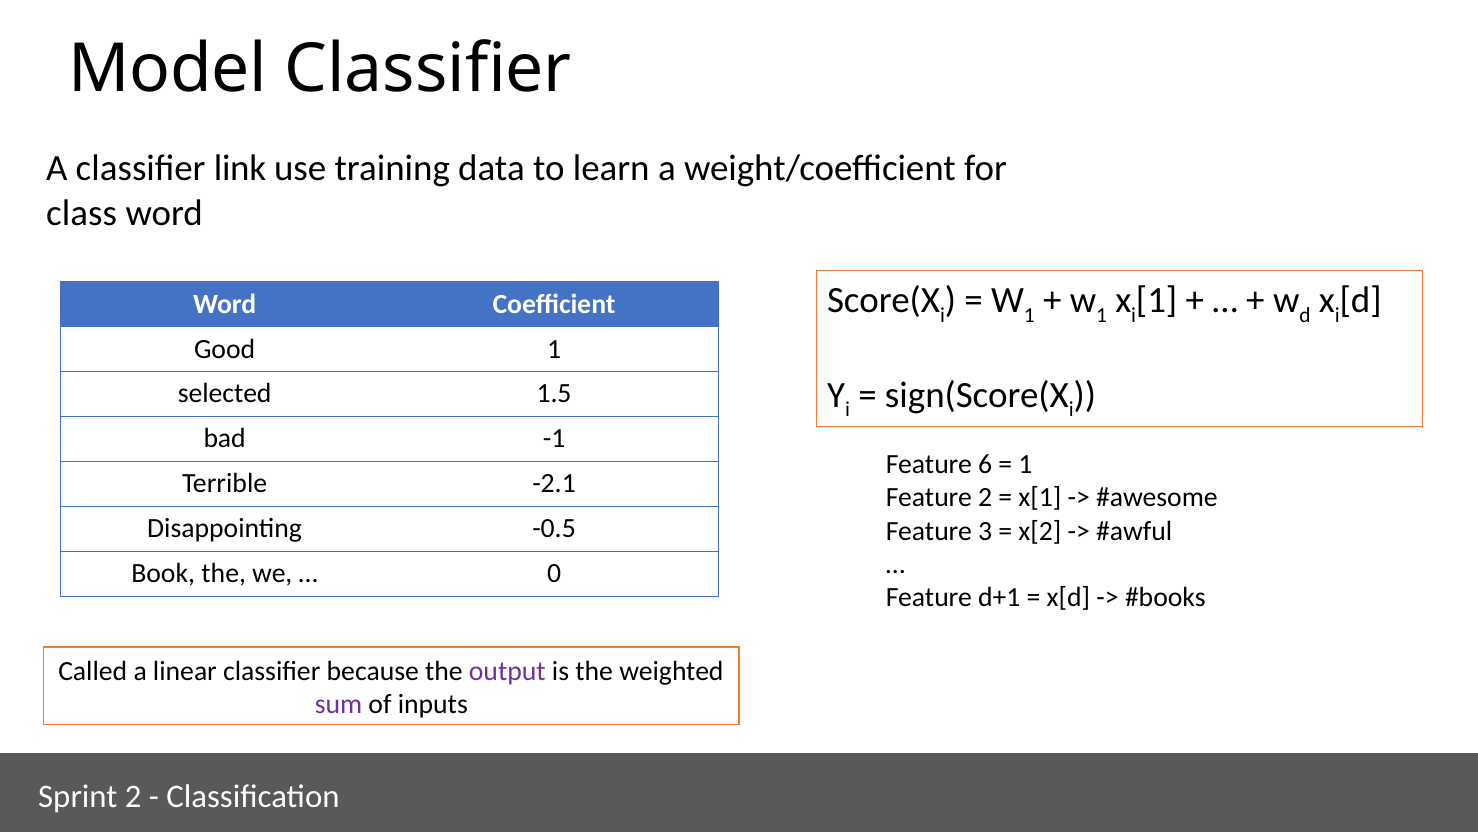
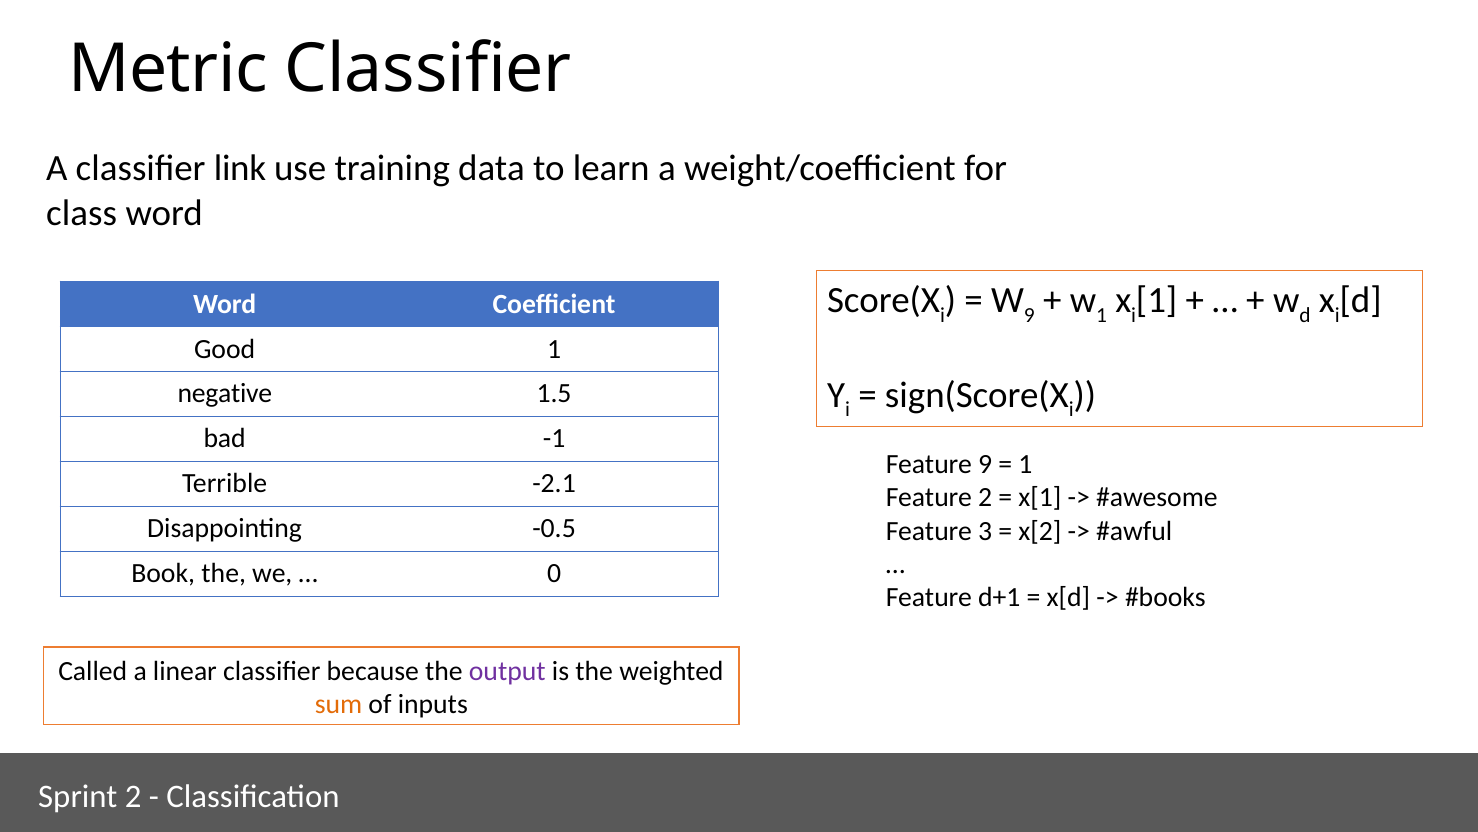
Model: Model -> Metric
1 at (1029, 315): 1 -> 9
selected: selected -> negative
Feature 6: 6 -> 9
sum colour: purple -> orange
